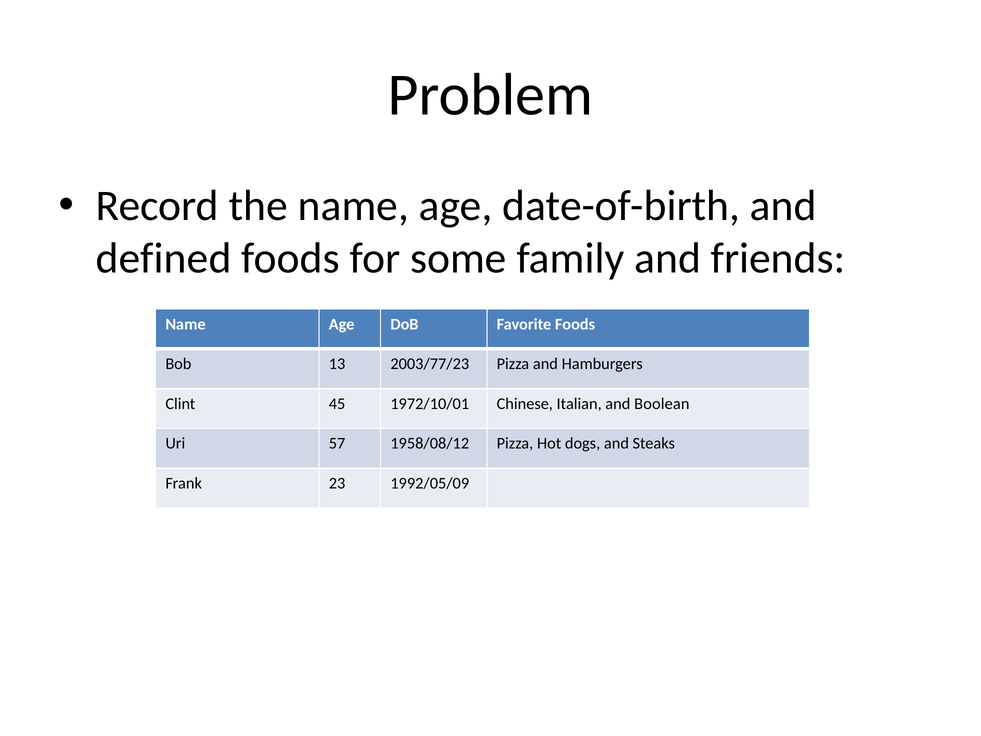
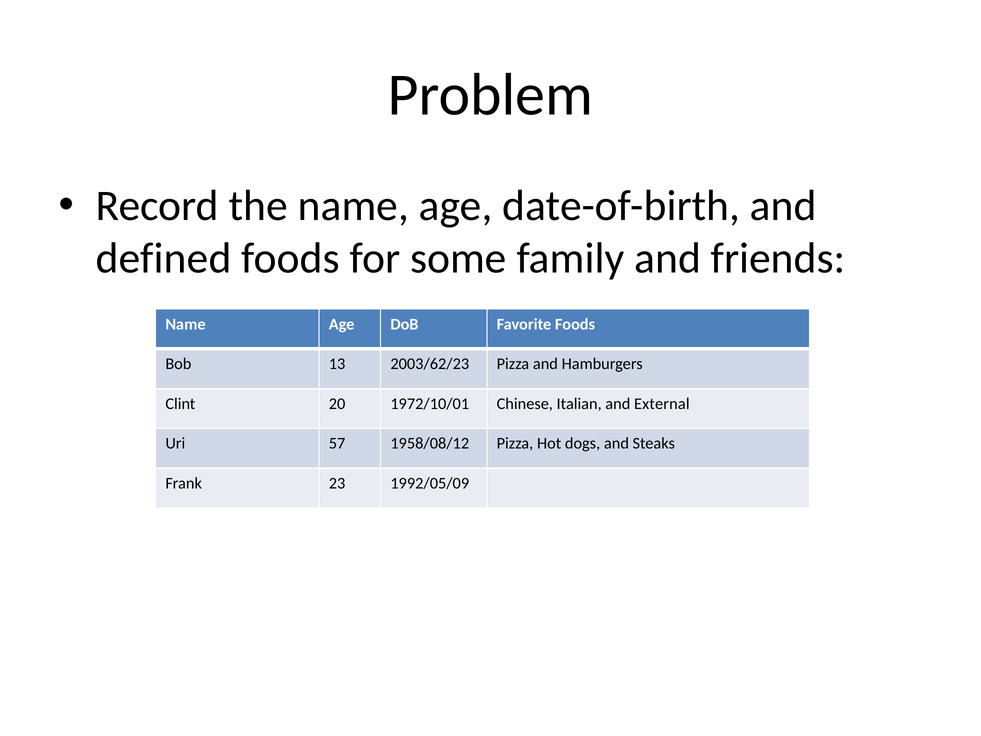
2003/77/23: 2003/77/23 -> 2003/62/23
45: 45 -> 20
Boolean: Boolean -> External
